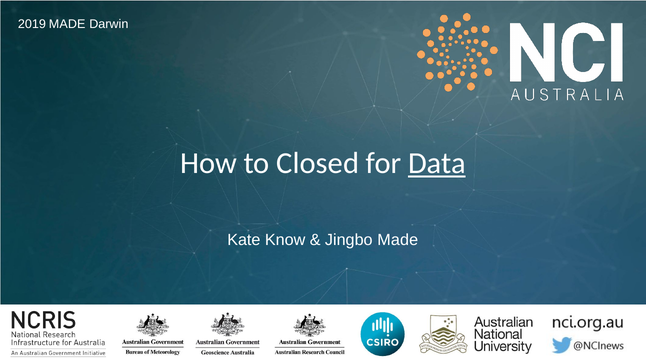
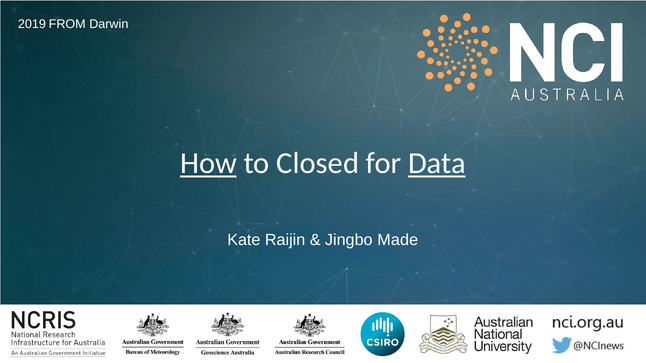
2019 MADE: MADE -> FROM
How underline: none -> present
Know: Know -> Raijin
